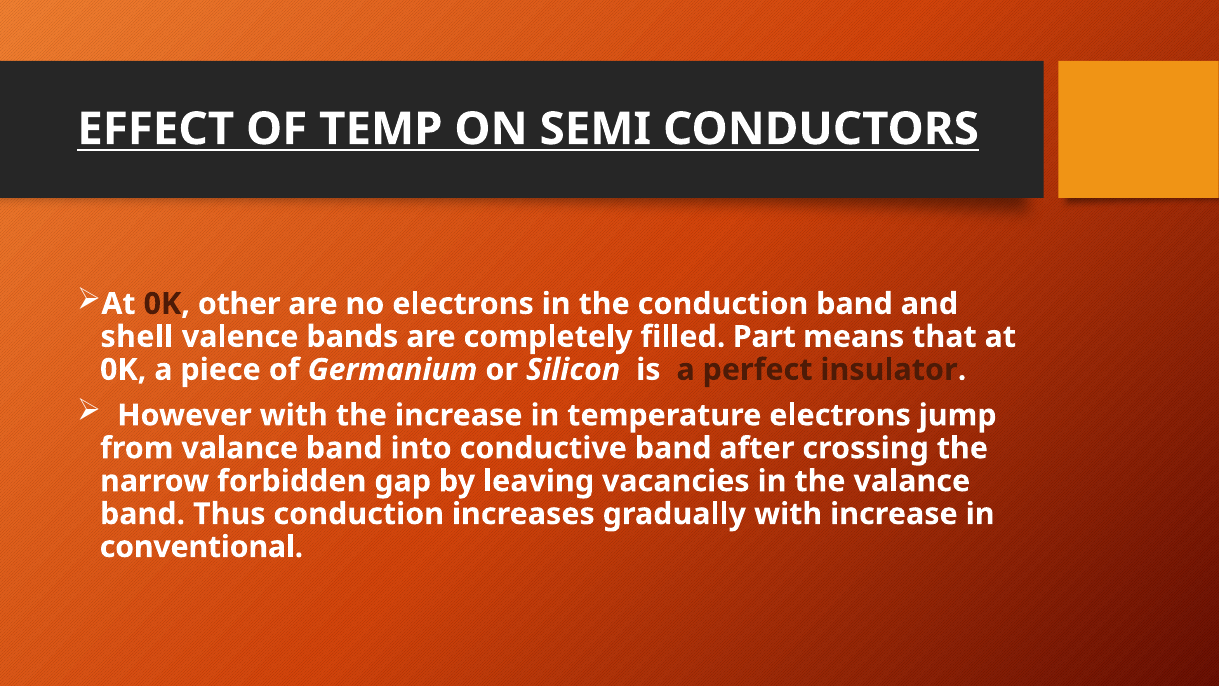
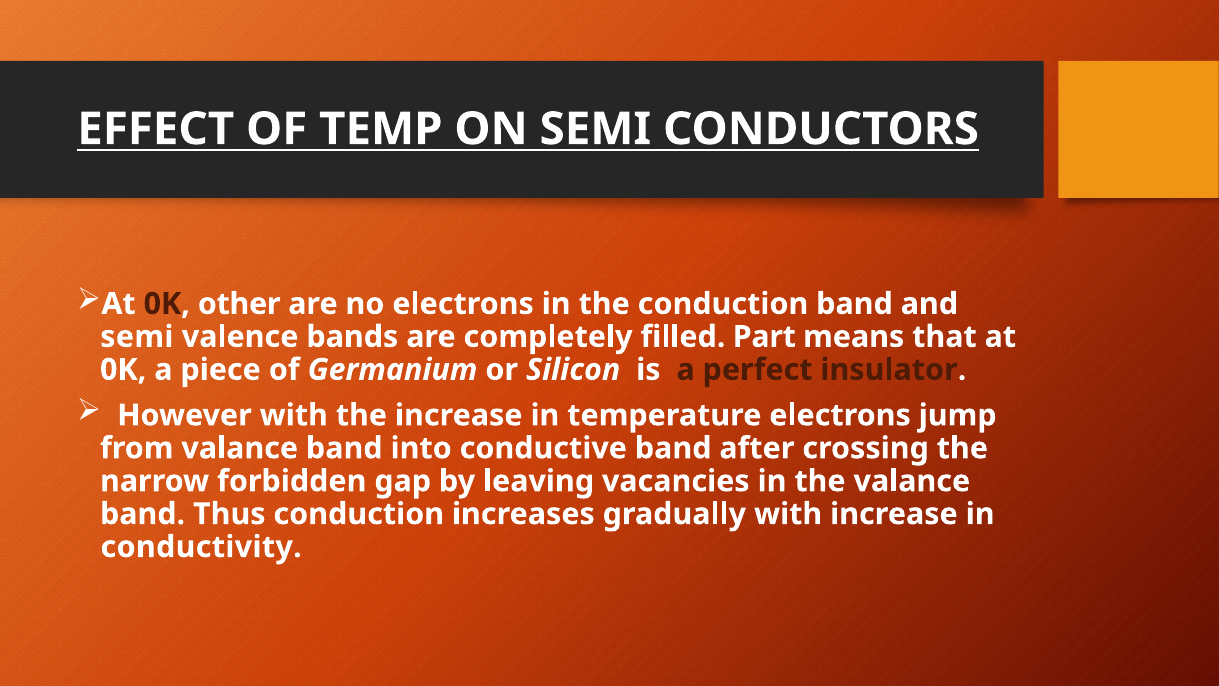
shell at (137, 337): shell -> semi
conventional: conventional -> conductivity
